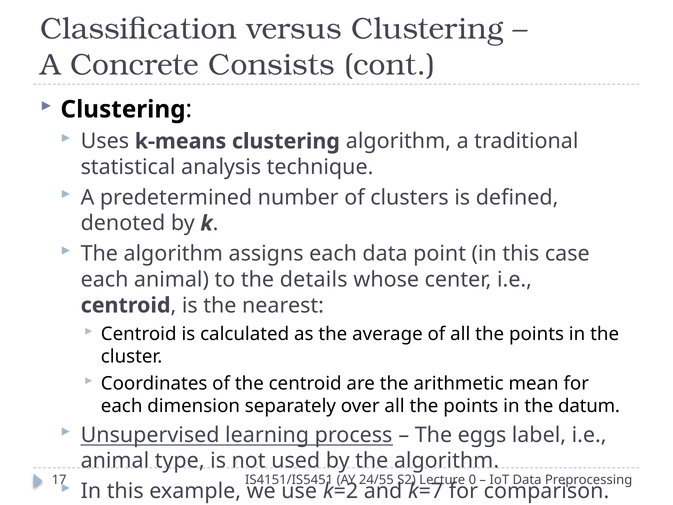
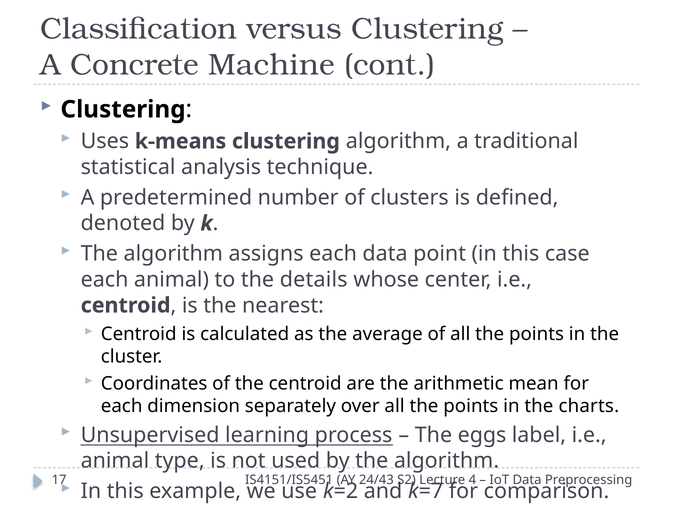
Consists: Consists -> Machine
datum: datum -> charts
24/55: 24/55 -> 24/43
0: 0 -> 4
